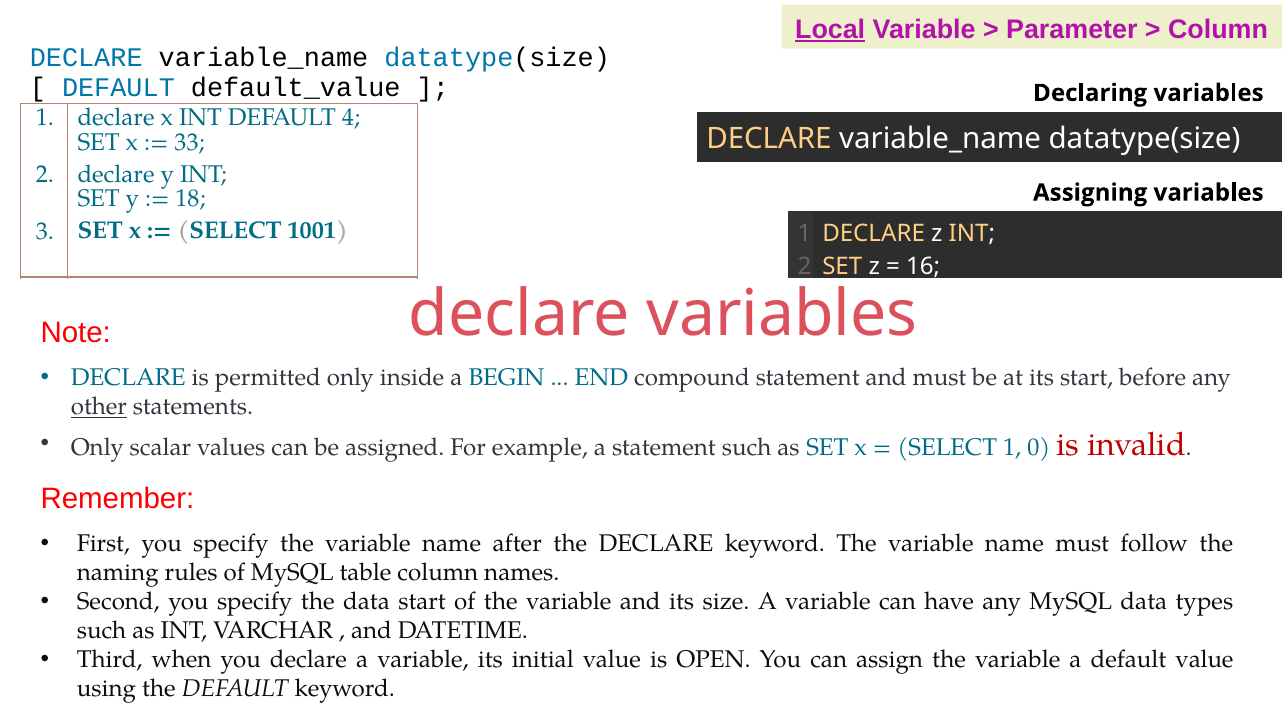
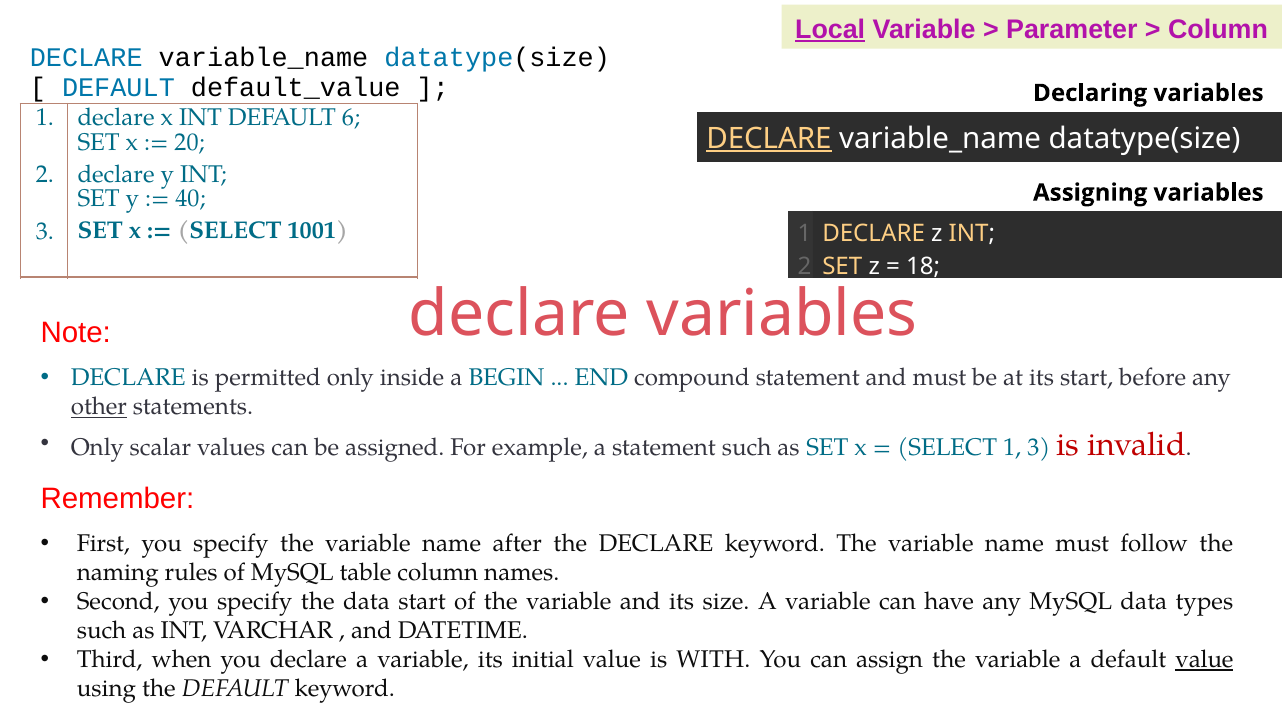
4: 4 -> 6
DECLARE at (769, 139) underline: none -> present
33: 33 -> 20
18: 18 -> 40
16: 16 -> 18
1 0: 0 -> 3
OPEN: OPEN -> WITH
value at (1204, 659) underline: none -> present
